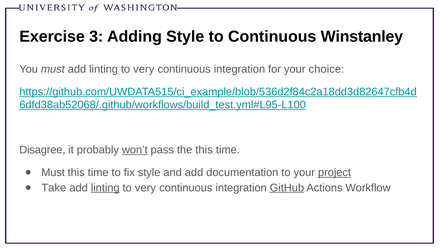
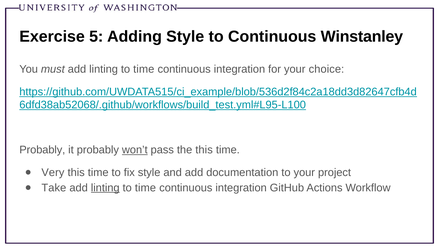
3: 3 -> 5
very at (144, 69): very -> time
Disagree at (42, 150): Disagree -> Probably
Must at (53, 172): Must -> Very
project underline: present -> none
very at (145, 187): very -> time
GitHub underline: present -> none
